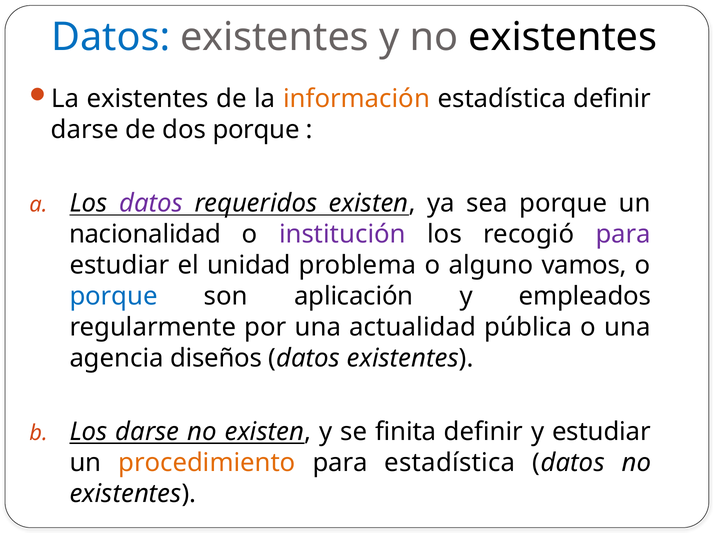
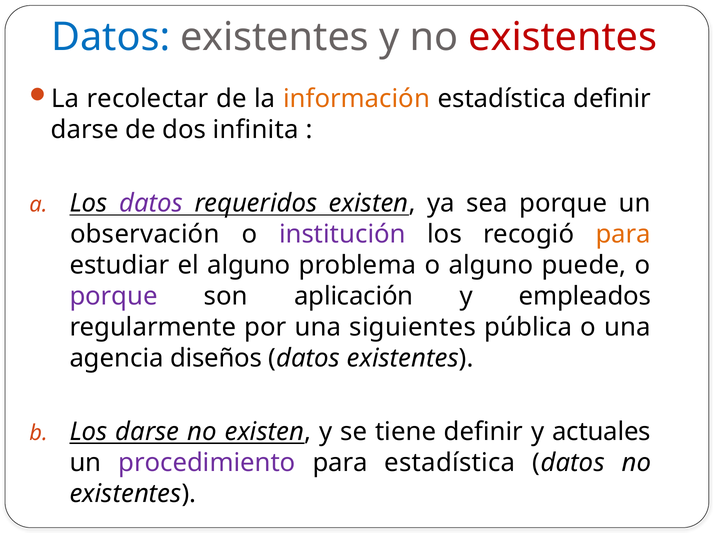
existentes at (563, 37) colour: black -> red
La existentes: existentes -> recolectar
dos porque: porque -> infinita
nacionalidad: nacionalidad -> observación
para at (623, 234) colour: purple -> orange
el unidad: unidad -> alguno
vamos: vamos -> puede
porque at (114, 296) colour: blue -> purple
actualidad: actualidad -> siguientes
finita: finita -> tiene
y estudiar: estudiar -> actuales
procedimiento colour: orange -> purple
